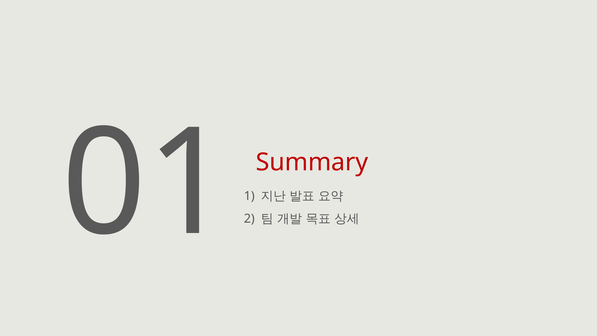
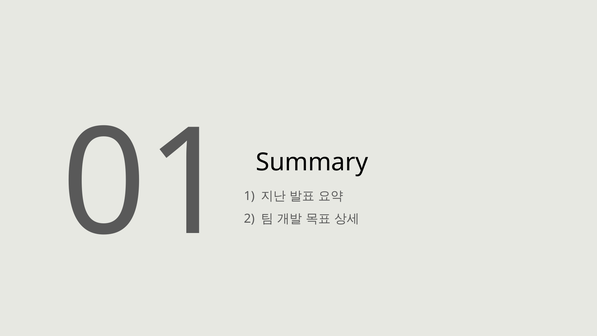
Summary colour: red -> black
